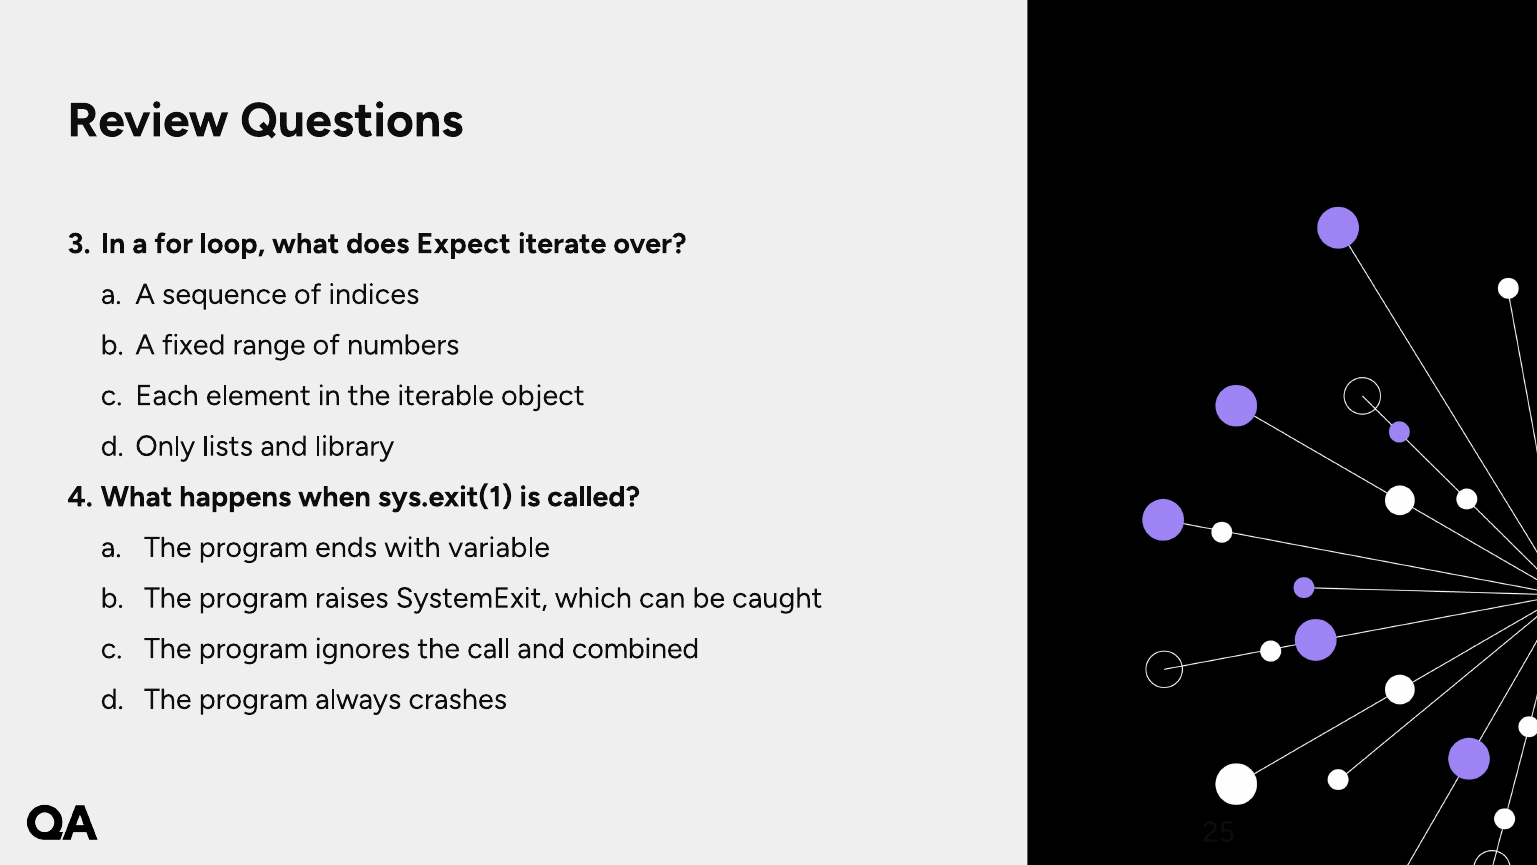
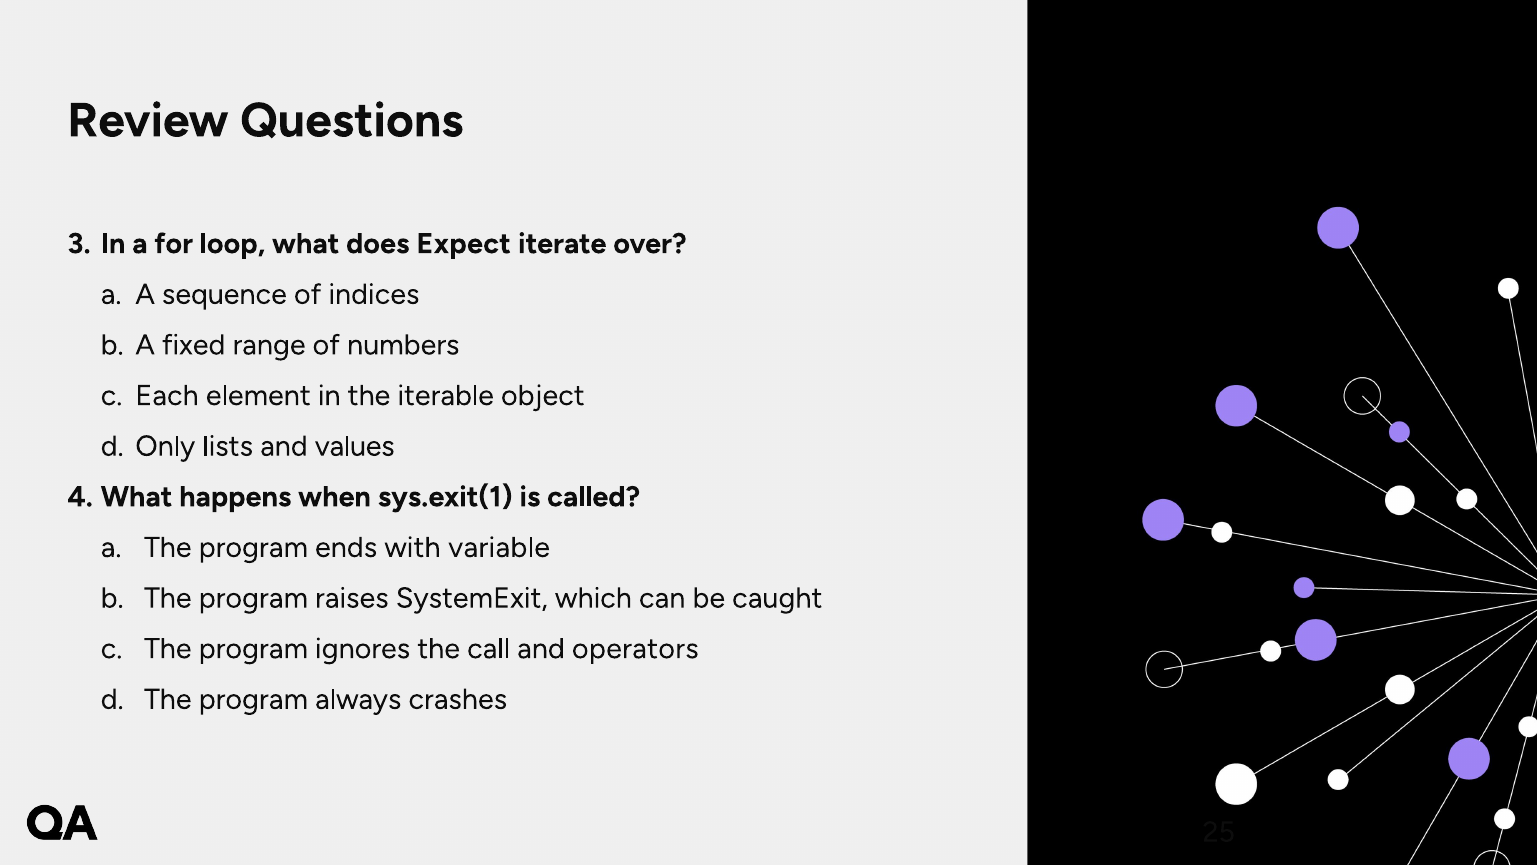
library: library -> values
combined: combined -> operators
